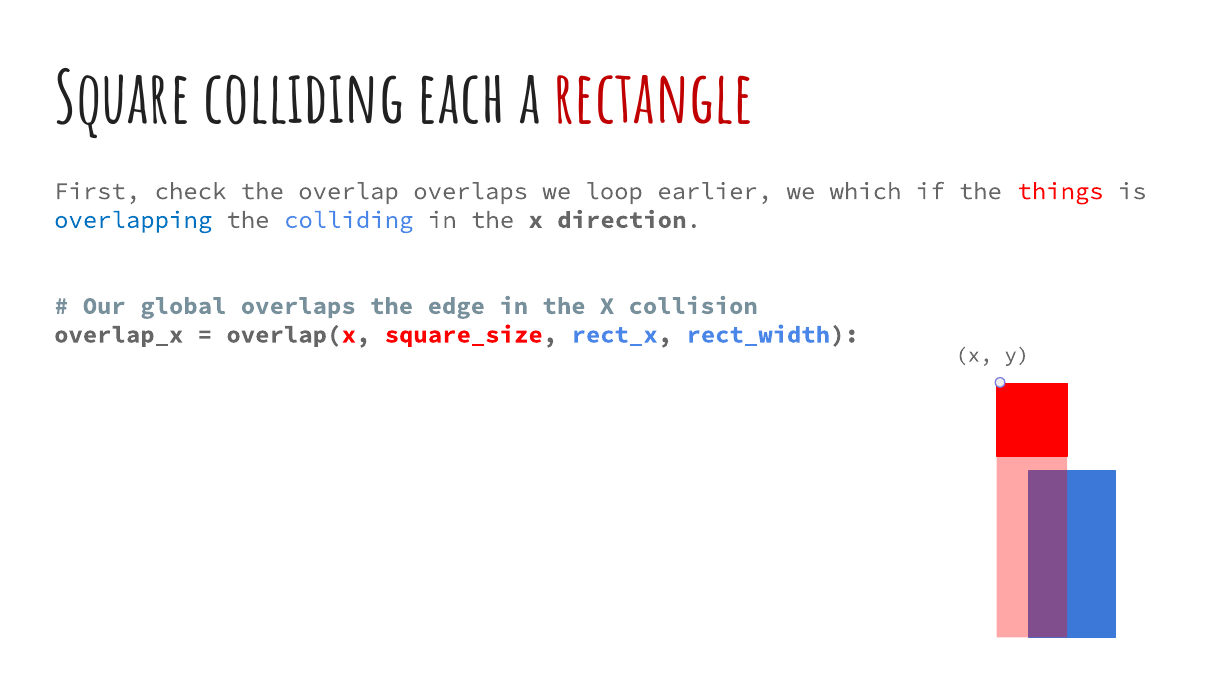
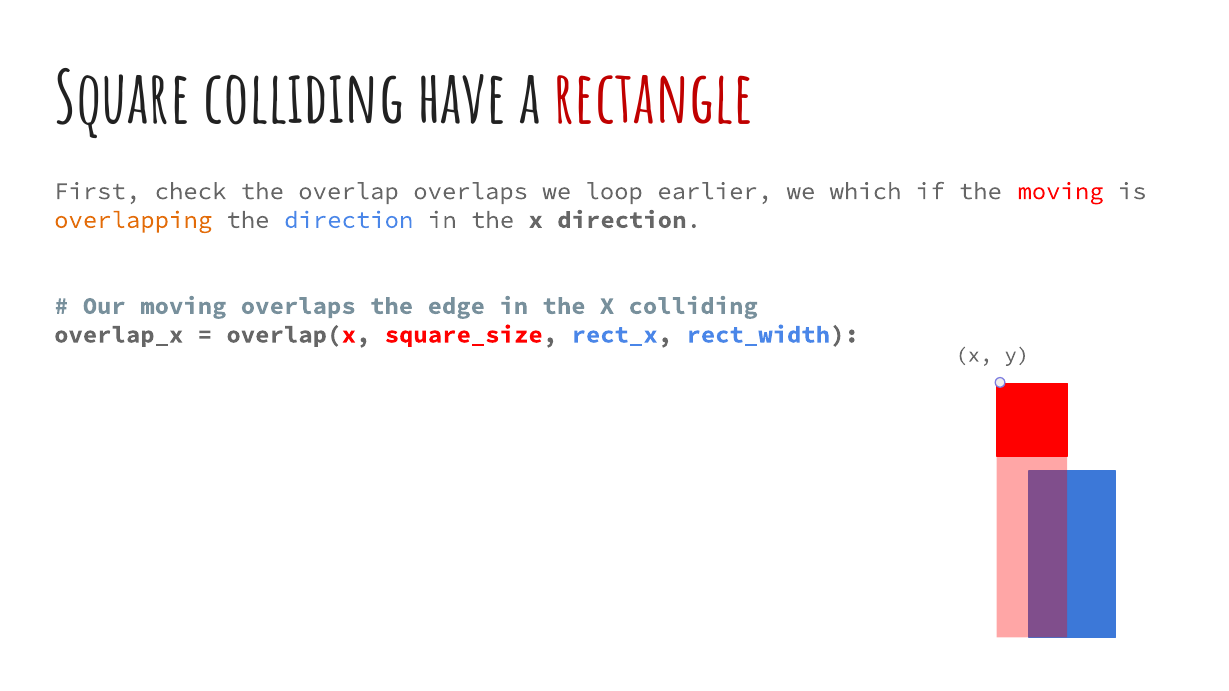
each: each -> have
the things: things -> moving
overlapping colour: blue -> orange
the colliding: colliding -> direction
Our global: global -> moving
X collision: collision -> colliding
